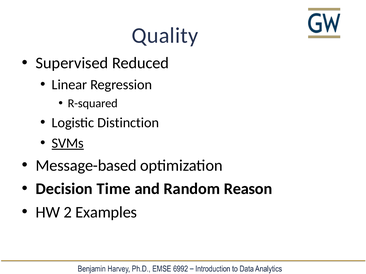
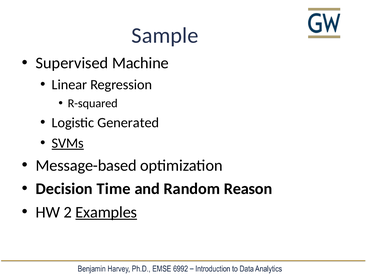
Quality: Quality -> Sample
Reduced: Reduced -> Machine
Distinction: Distinction -> Generated
Examples underline: none -> present
